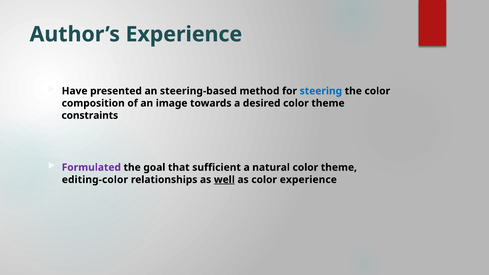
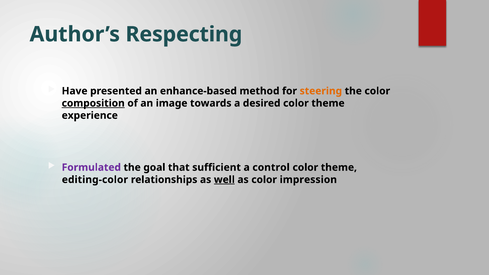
Author’s Experience: Experience -> Respecting
steering-based: steering-based -> enhance-based
steering colour: blue -> orange
composition underline: none -> present
constraints: constraints -> experience
natural: natural -> control
color experience: experience -> impression
